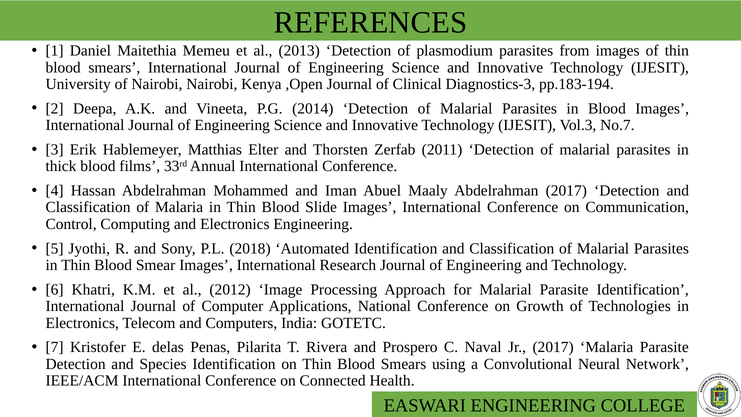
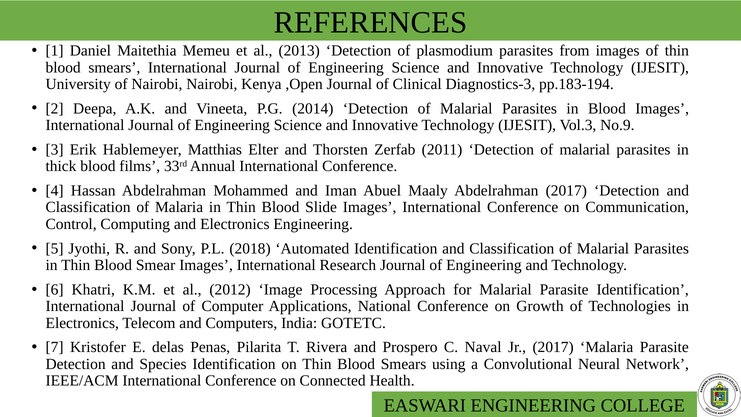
No.7: No.7 -> No.9
